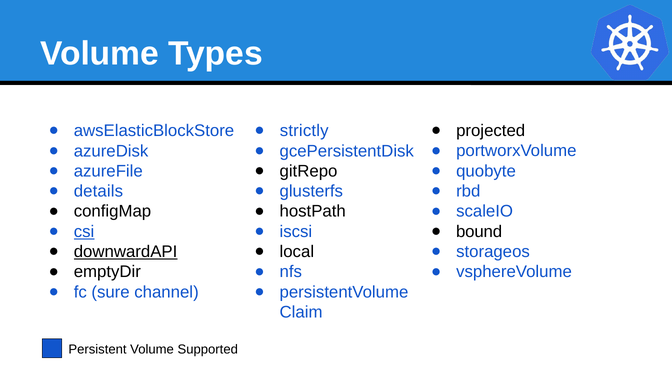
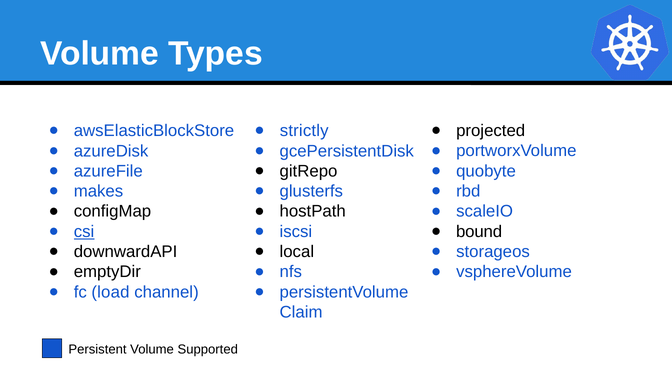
details: details -> makes
downwardAPI underline: present -> none
sure: sure -> load
